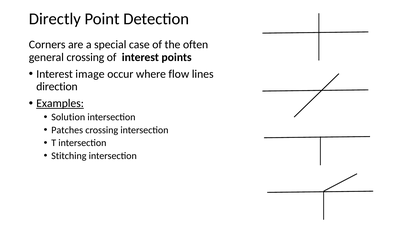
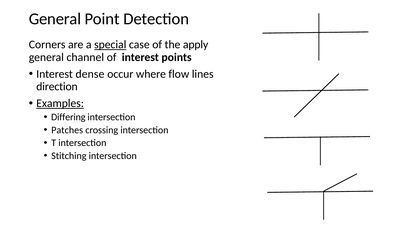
Directly at (55, 19): Directly -> General
special underline: none -> present
often: often -> apply
general crossing: crossing -> channel
image: image -> dense
Solution: Solution -> Differing
